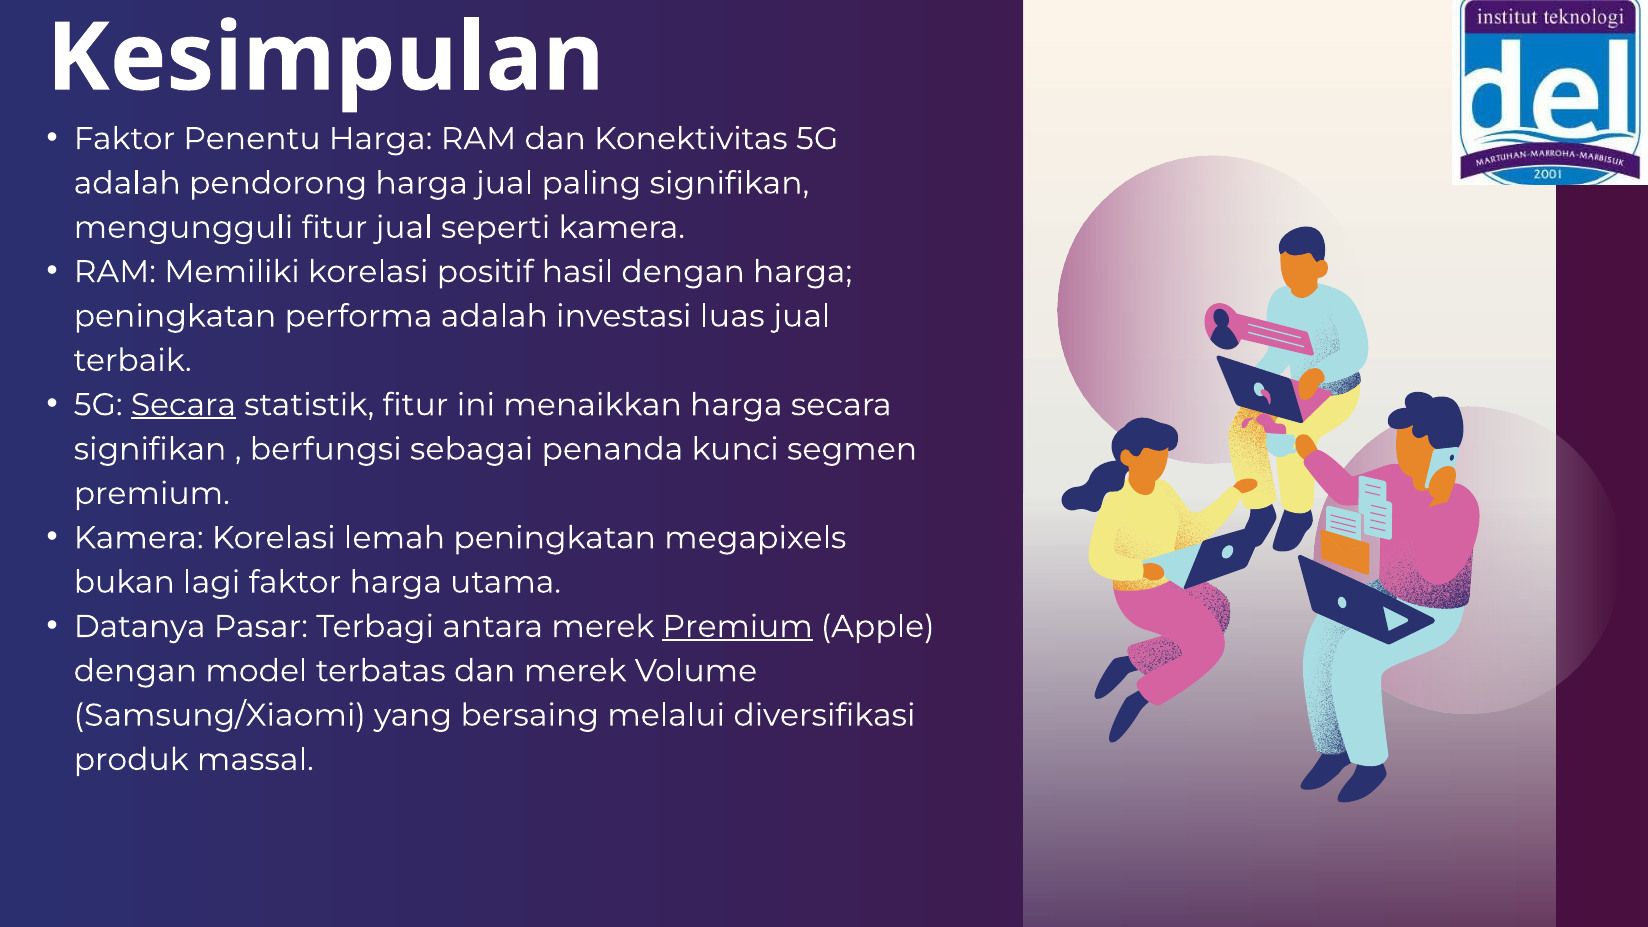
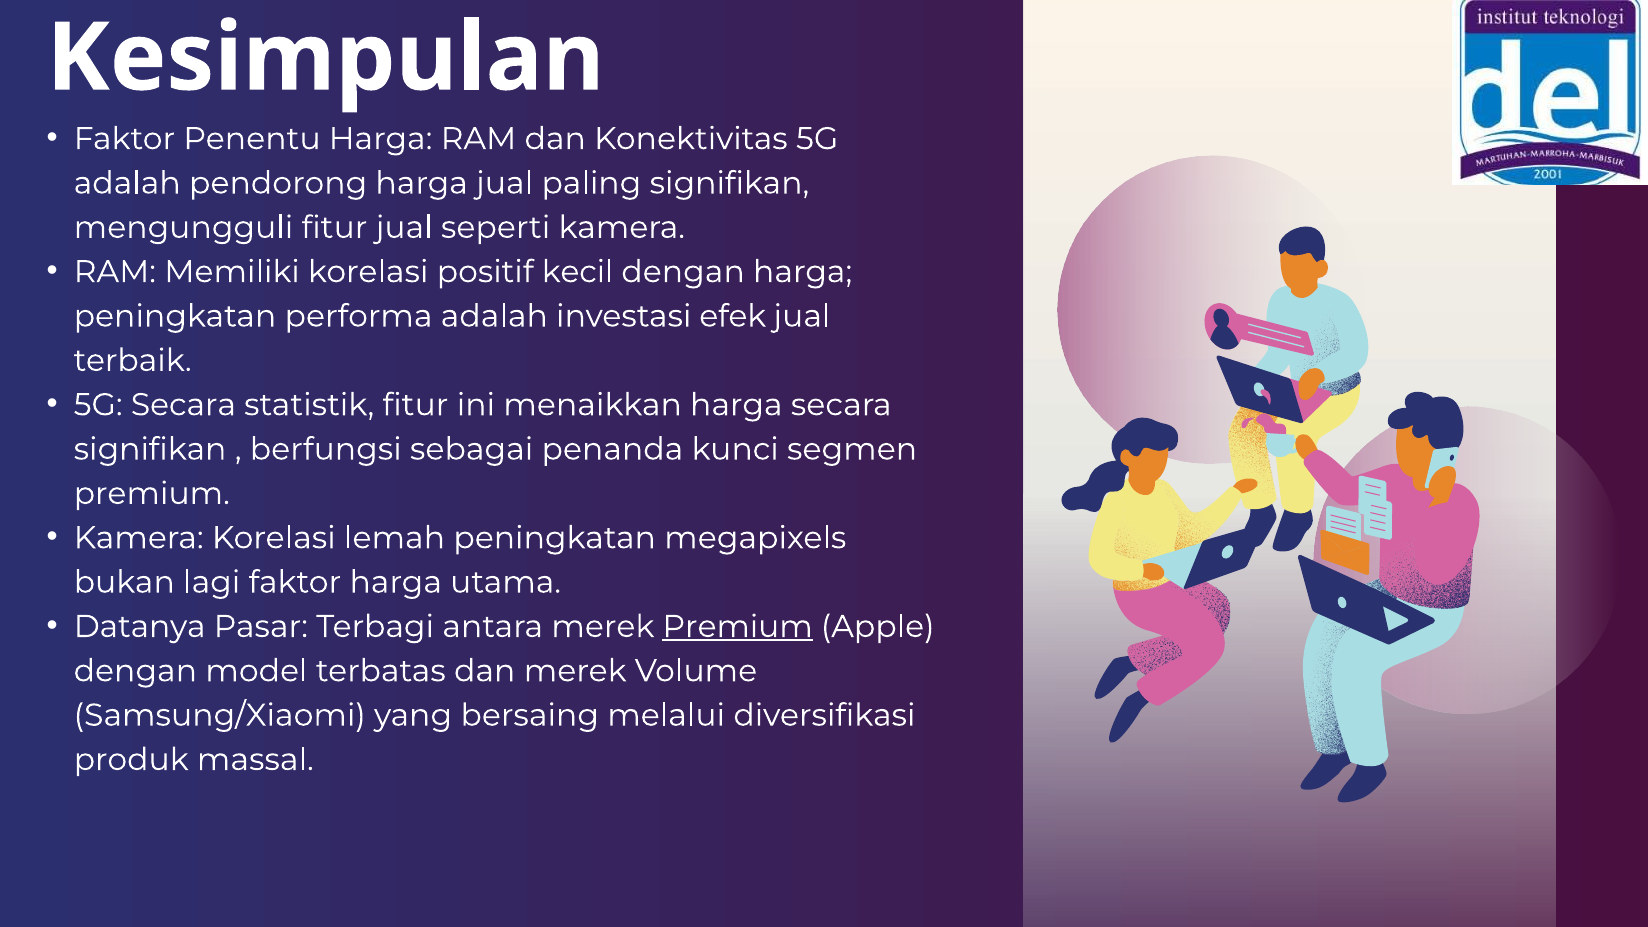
hasil: hasil -> kecil
luas: luas -> efek
Secara at (183, 405) underline: present -> none
